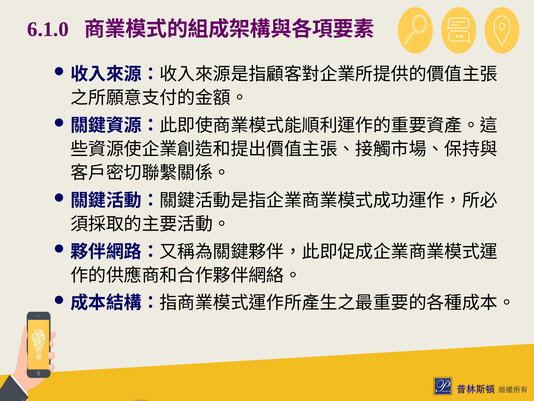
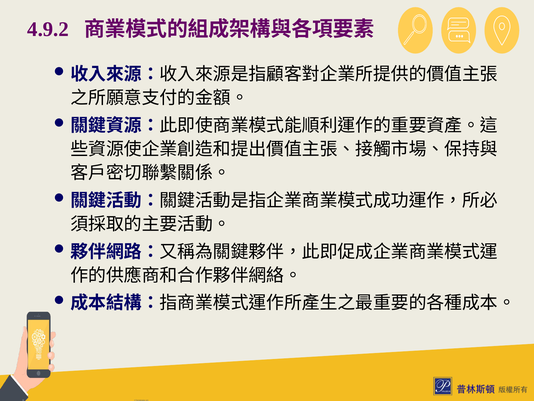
6.1.0: 6.1.0 -> 4.9.2
